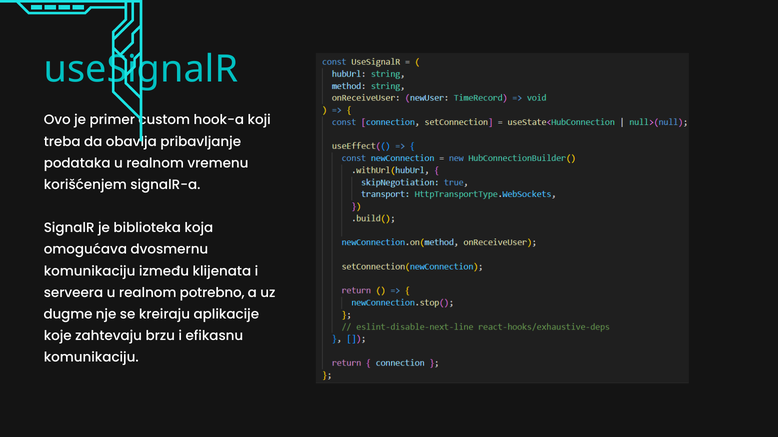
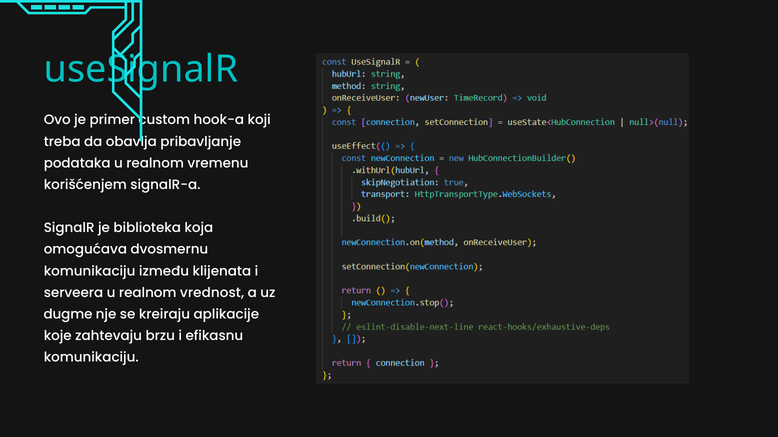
potrebno: potrebno -> vrednost
